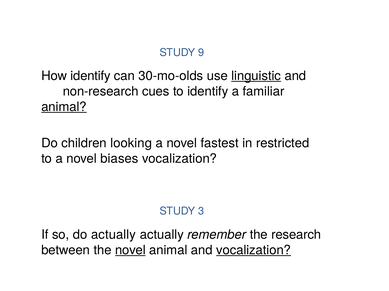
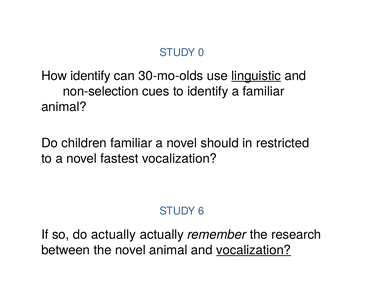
9: 9 -> 0
non-research: non-research -> non-selection
animal at (64, 107) underline: present -> none
children looking: looking -> familiar
fastest: fastest -> should
biases: biases -> fastest
3: 3 -> 6
novel at (130, 251) underline: present -> none
